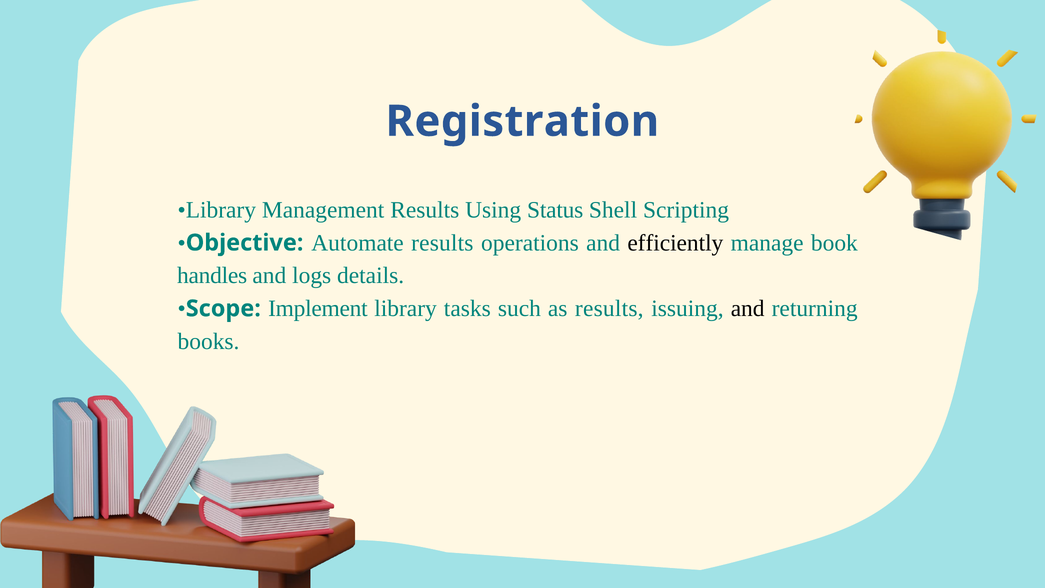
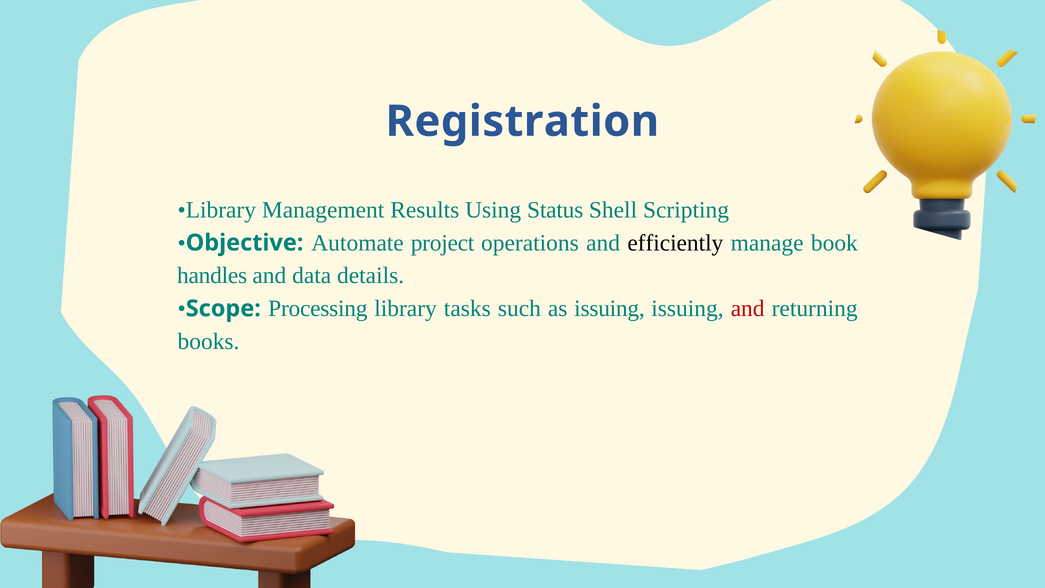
Automate results: results -> project
logs: logs -> data
Implement: Implement -> Processing
as results: results -> issuing
and at (748, 308) colour: black -> red
